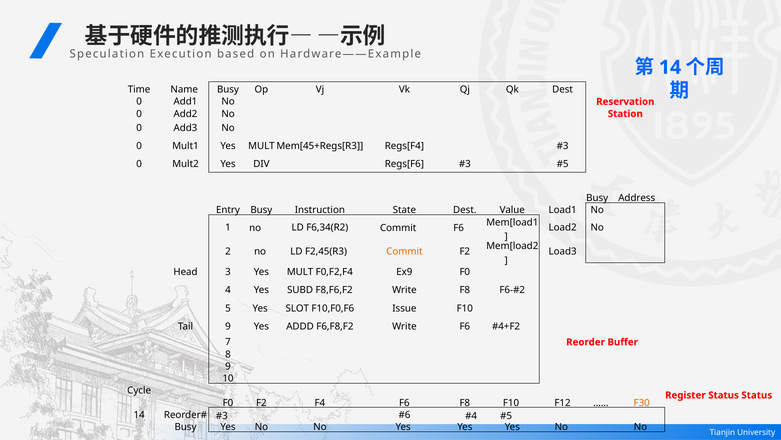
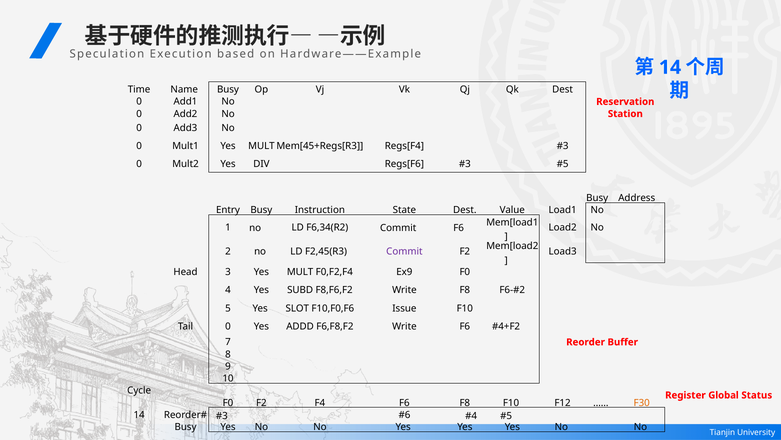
Commit at (404, 251) colour: orange -> purple
Tail 9: 9 -> 0
Register Status: Status -> Global
